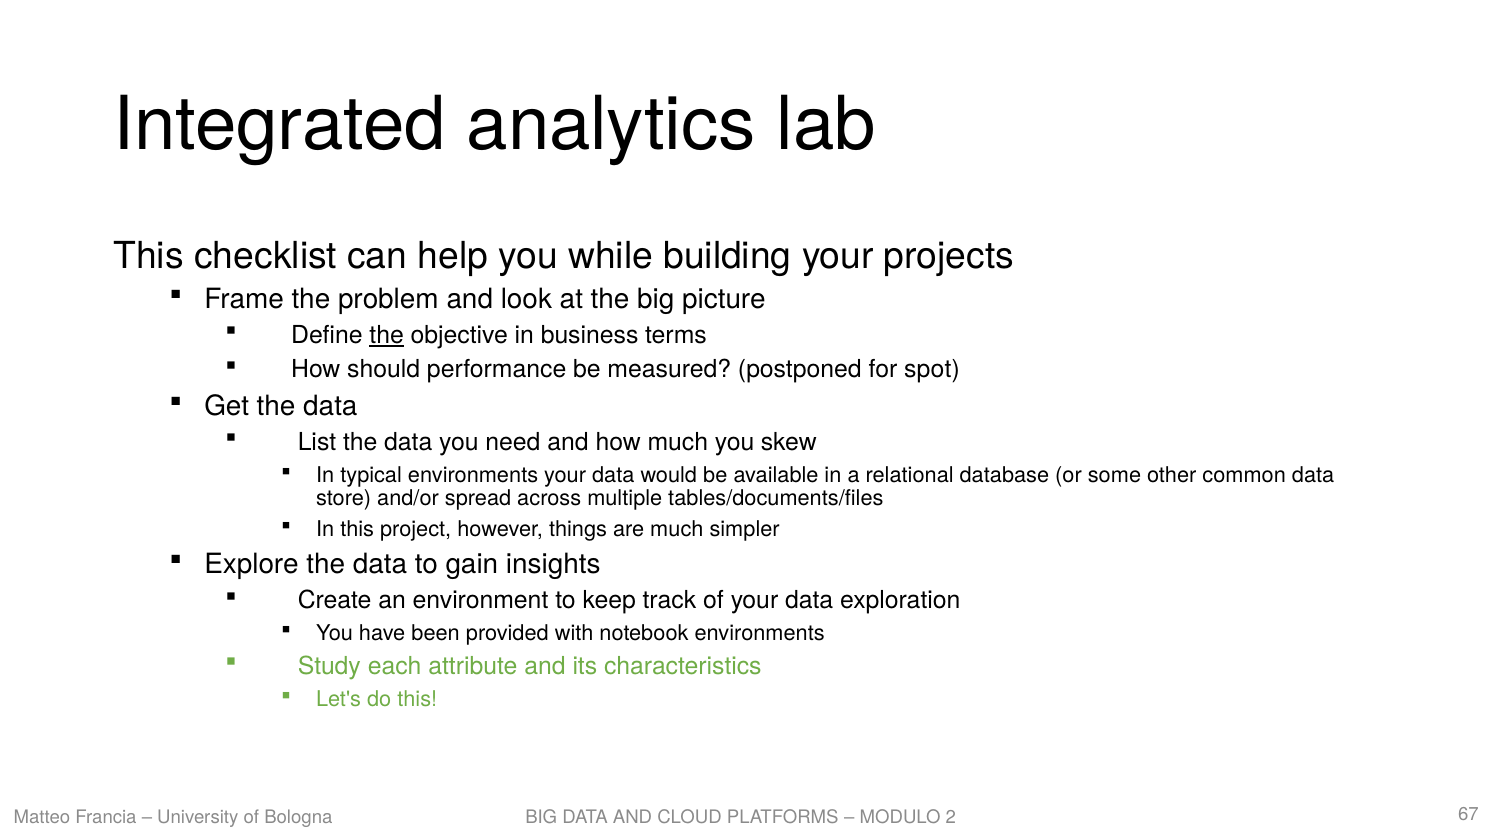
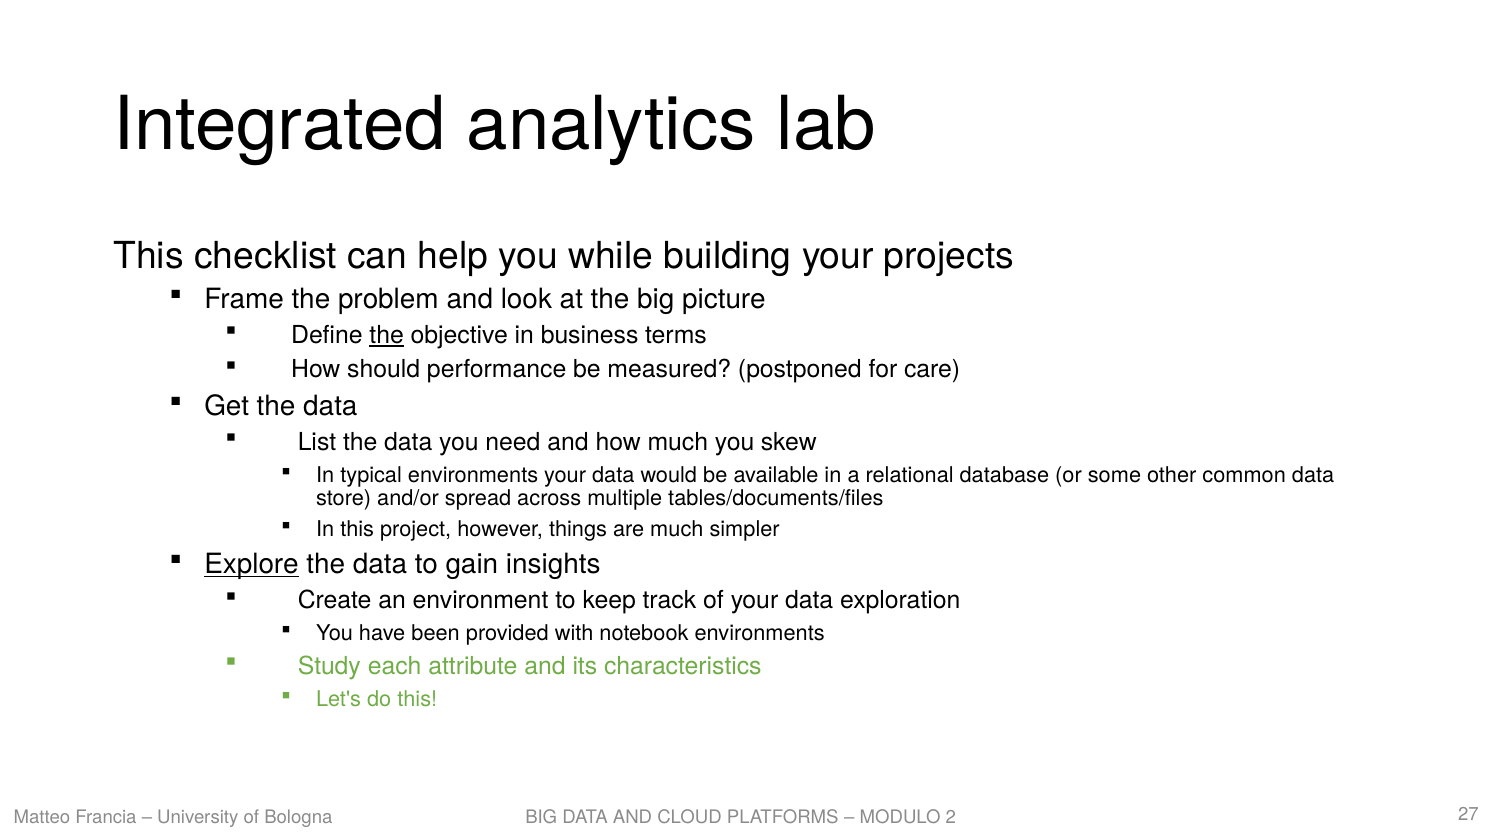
spot: spot -> care
Explore underline: none -> present
67: 67 -> 27
